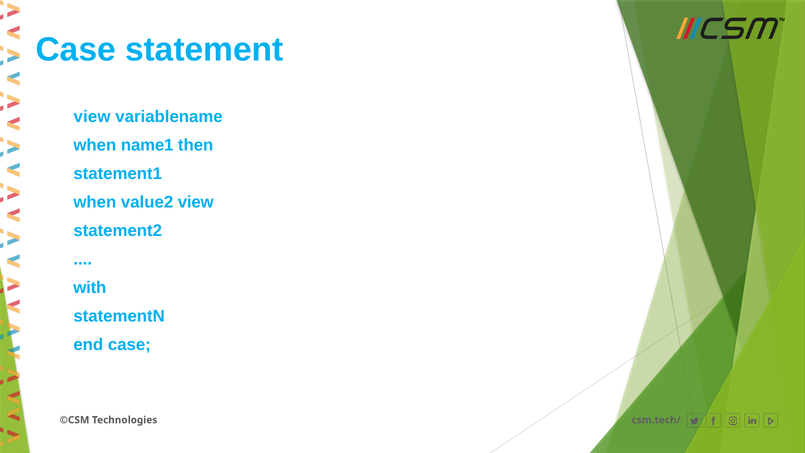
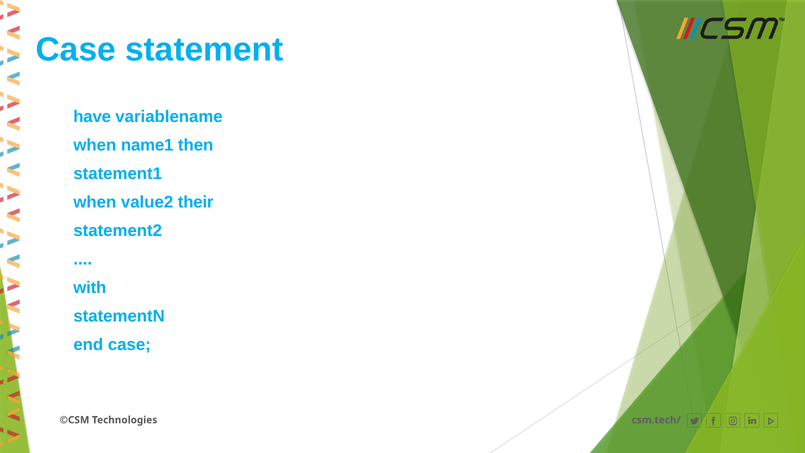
view at (92, 117): view -> have
value2 view: view -> their
